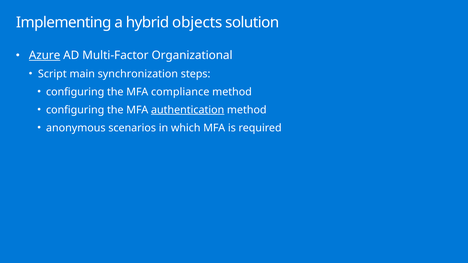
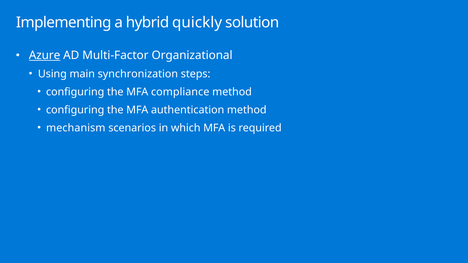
objects: objects -> quickly
Script: Script -> Using
authentication underline: present -> none
anonymous: anonymous -> mechanism
